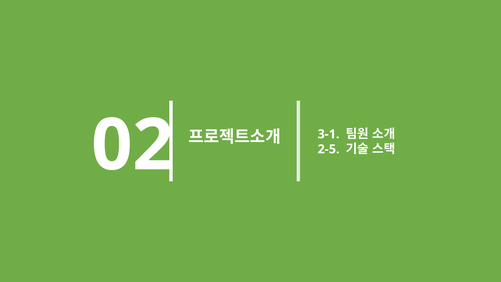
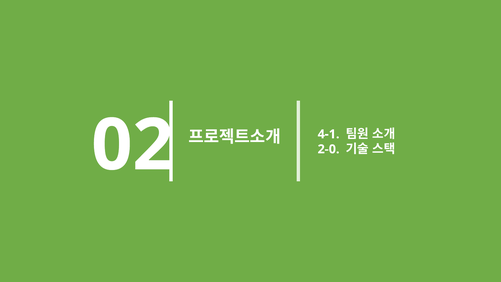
3-1: 3-1 -> 4-1
2-5: 2-5 -> 2-0
